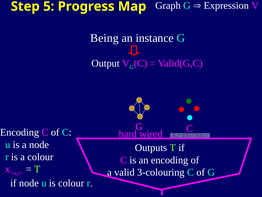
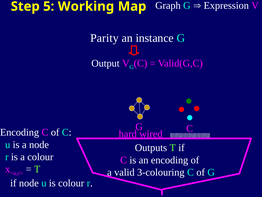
Progress: Progress -> Working
Being: Being -> Parity
